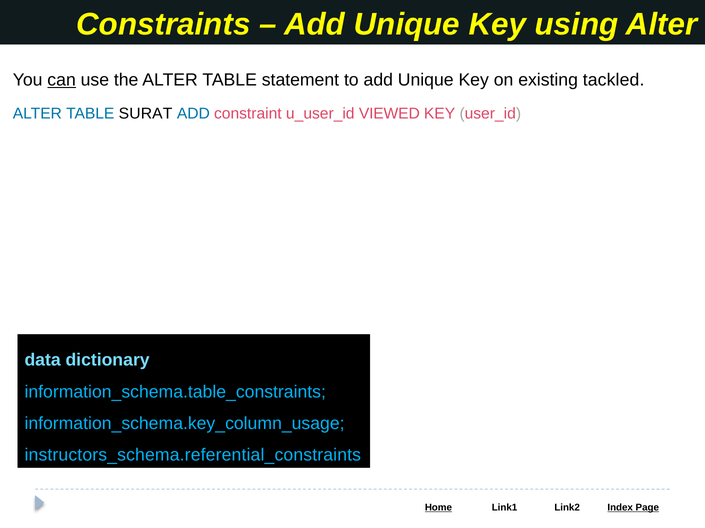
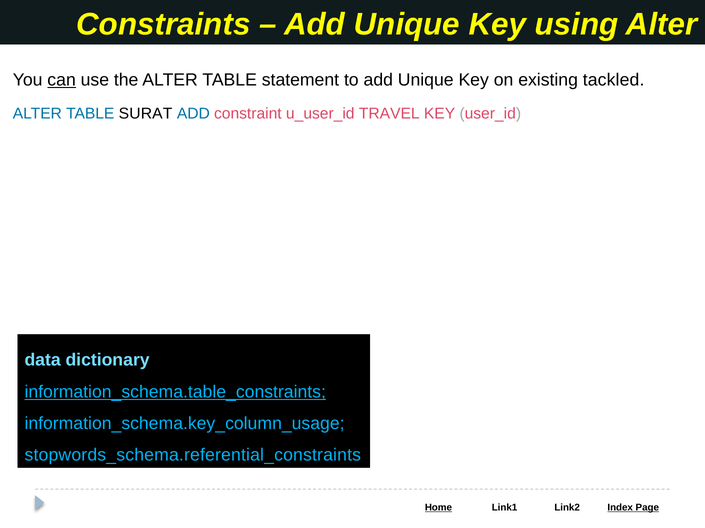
VIEWED: VIEWED -> TRAVEL
information_schema.table_constraints underline: none -> present
instructors_schema.referential_constraints: instructors_schema.referential_constraints -> stopwords_schema.referential_constraints
